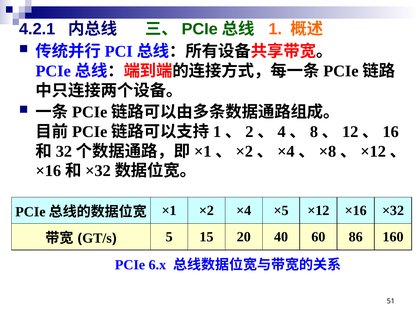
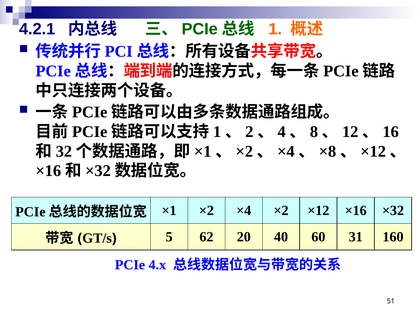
×4 ×5: ×5 -> ×2
15: 15 -> 62
86: 86 -> 31
6.x: 6.x -> 4.x
